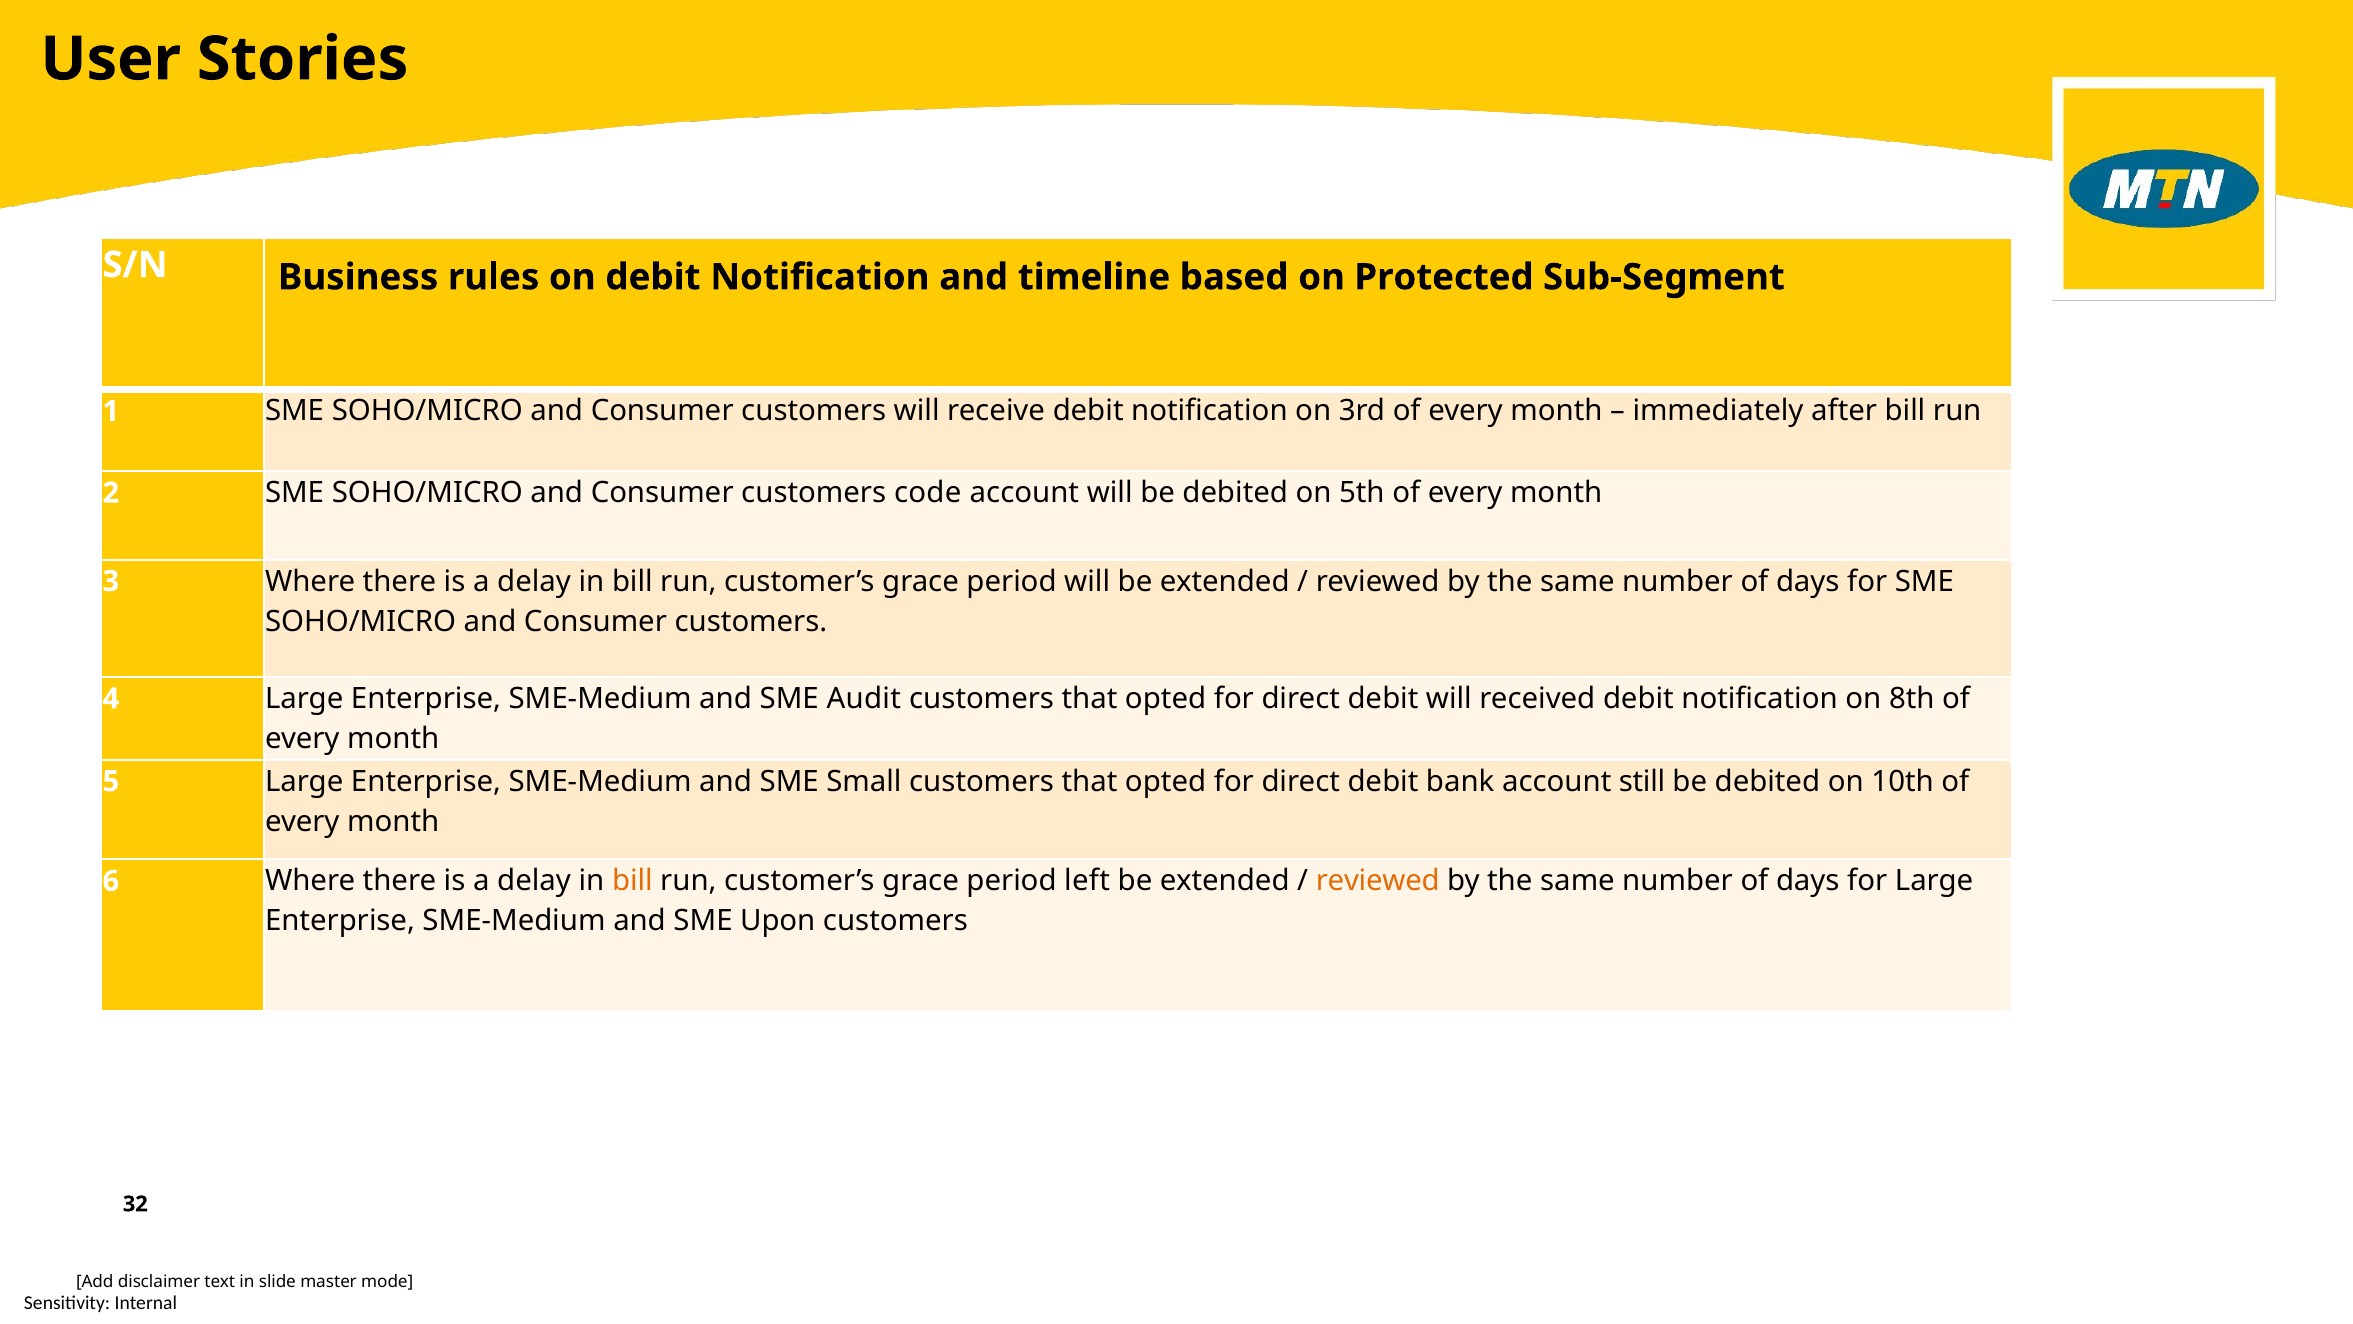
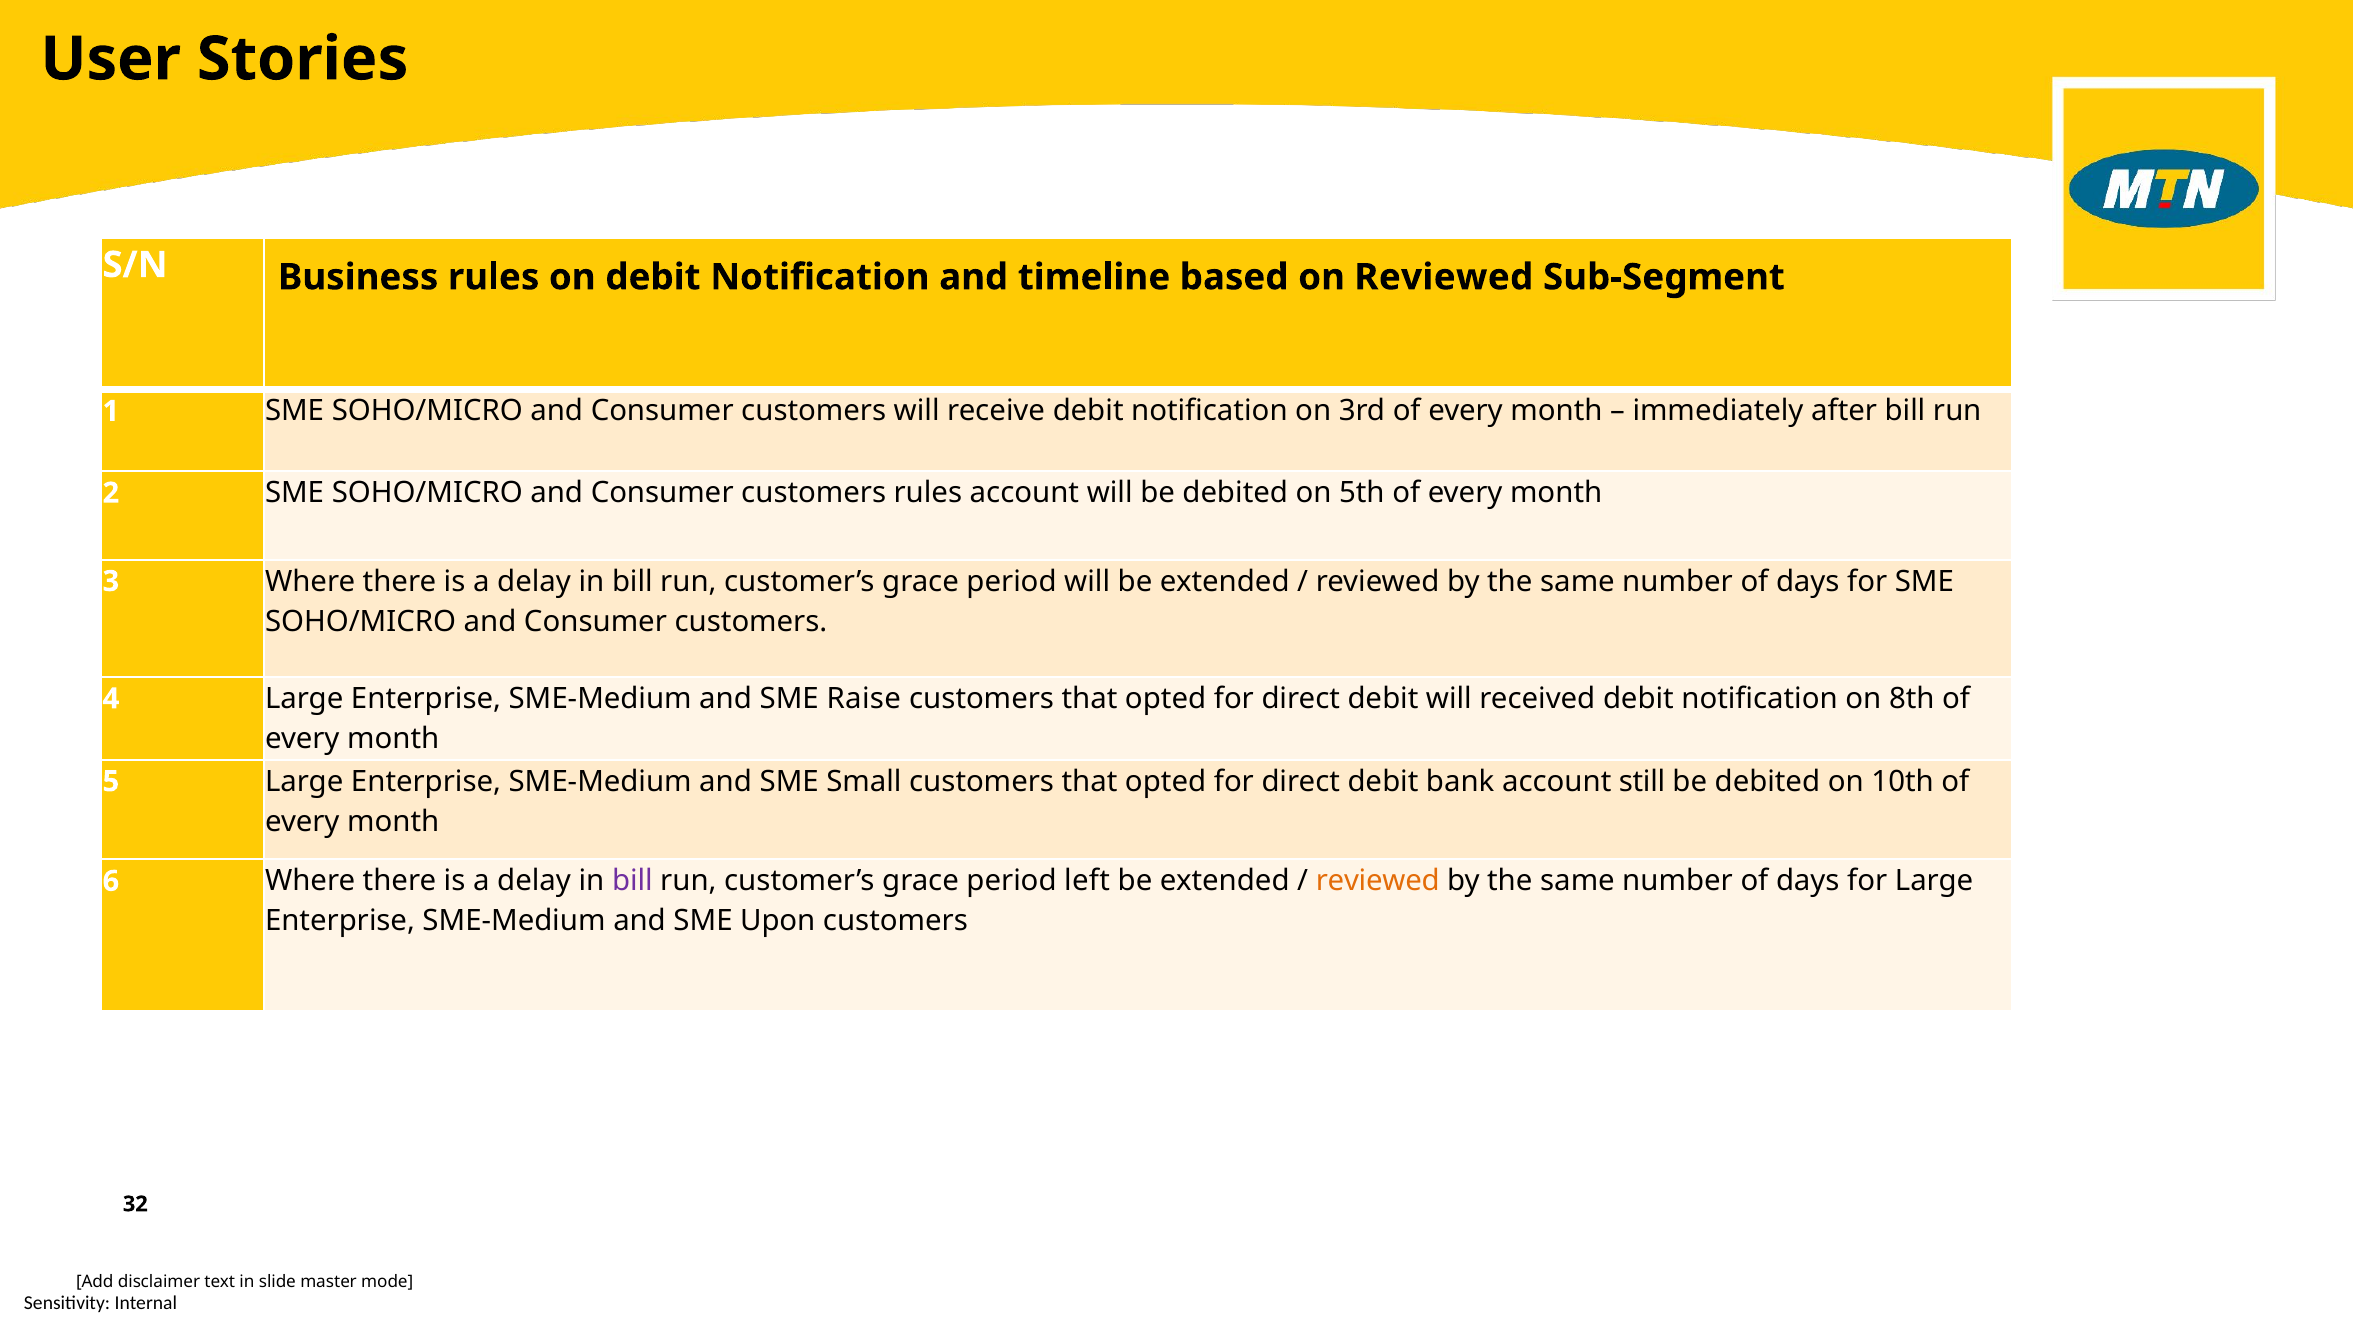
on Protected: Protected -> Reviewed
customers code: code -> rules
Audit: Audit -> Raise
bill at (632, 881) colour: orange -> purple
